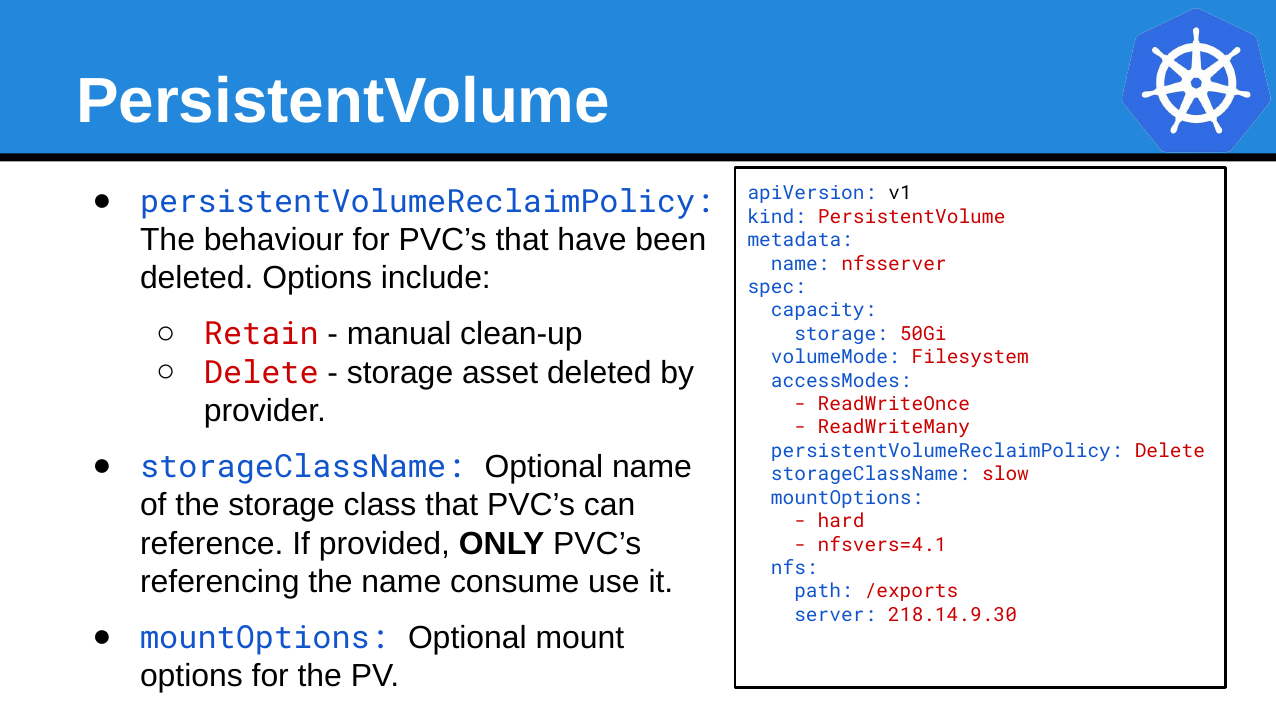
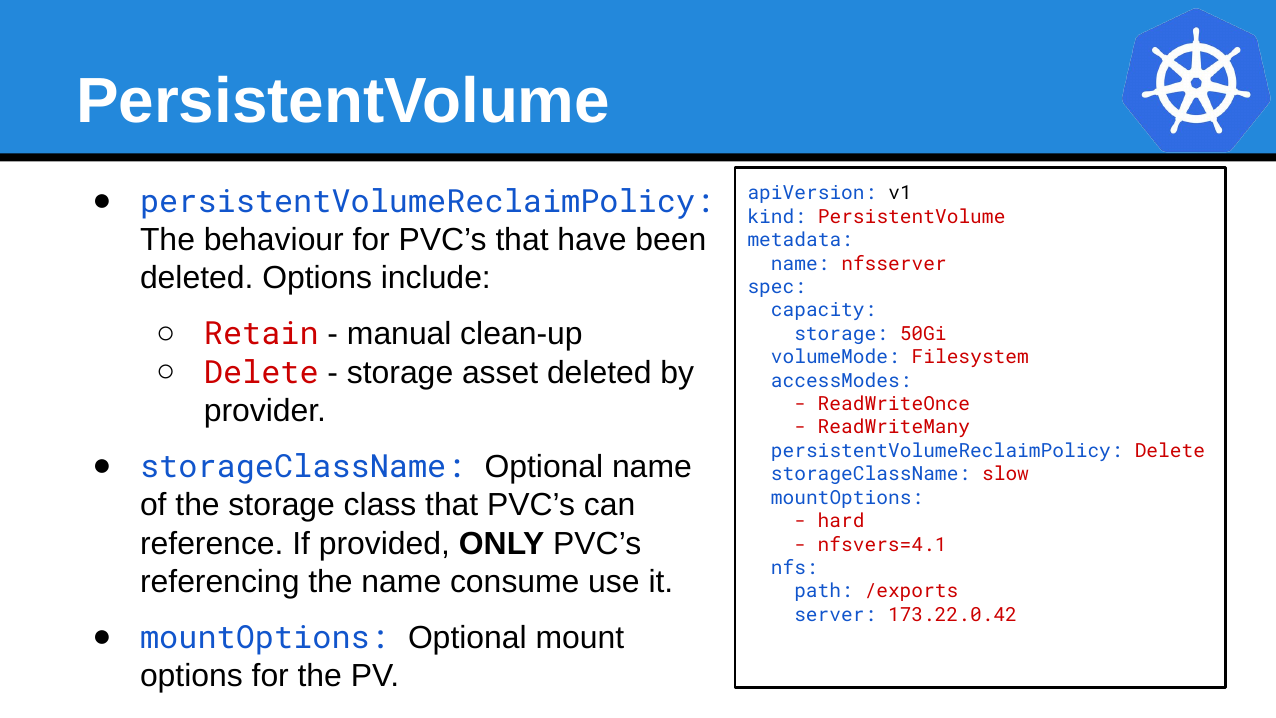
218.14.9.30: 218.14.9.30 -> 173.22.0.42
